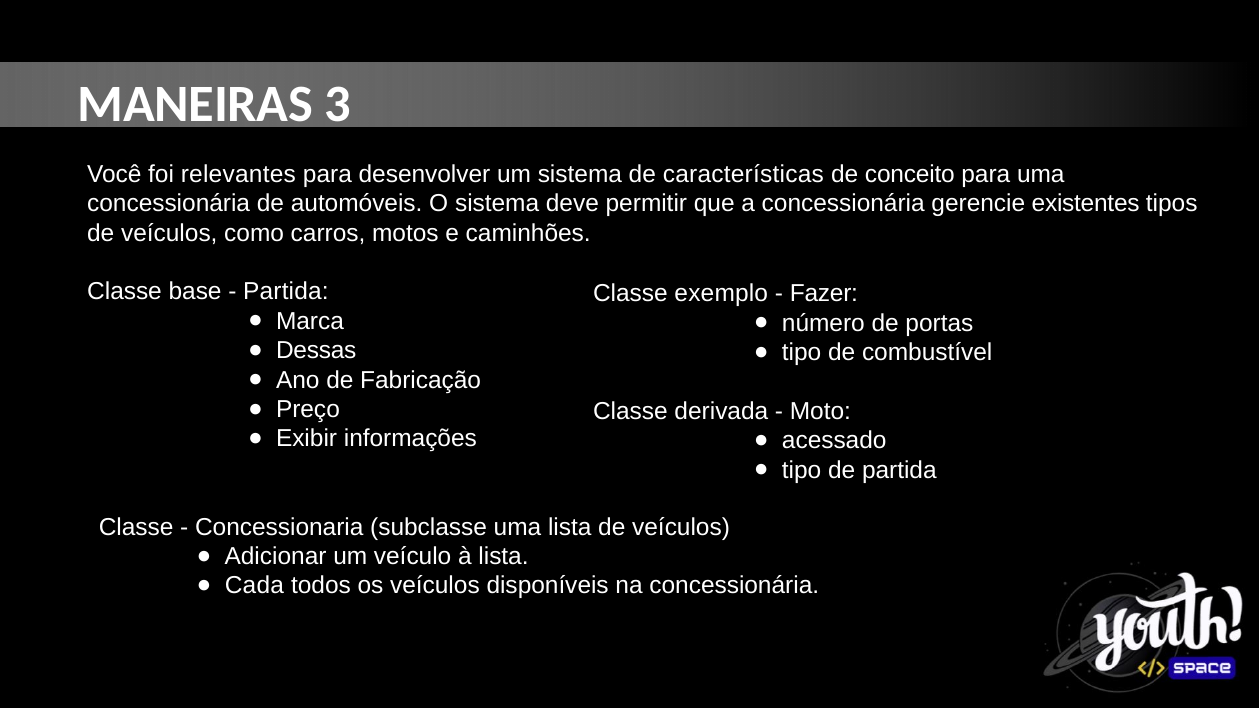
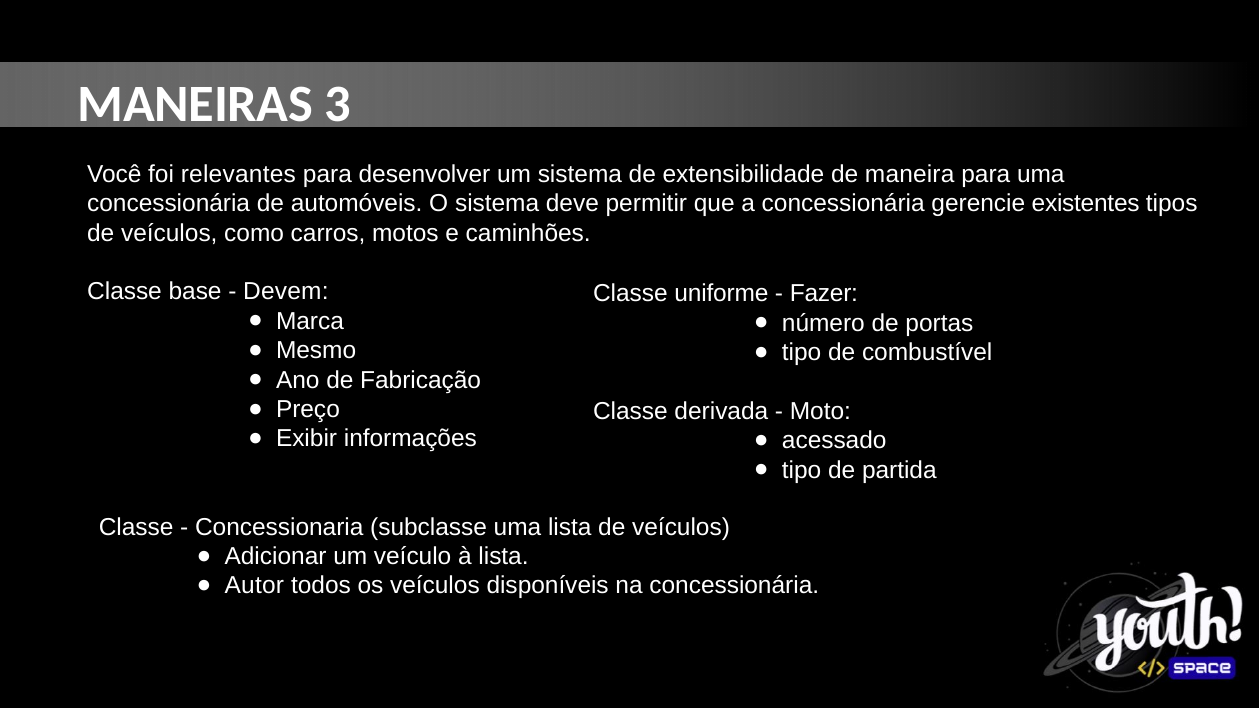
características: características -> extensibilidade
conceito: conceito -> maneira
Partida at (286, 292): Partida -> Devem
exemplo: exemplo -> uniforme
Dessas: Dessas -> Mesmo
Cada: Cada -> Autor
